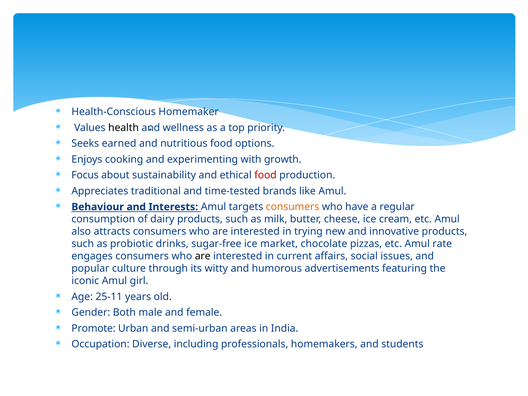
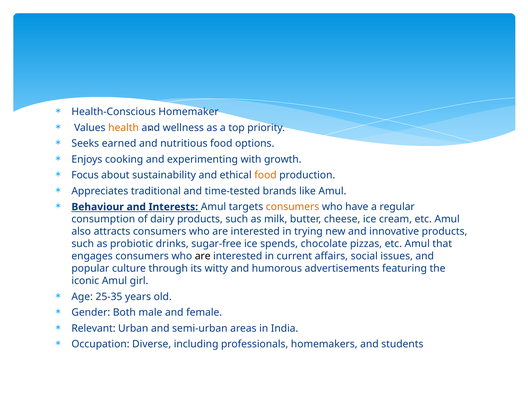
health colour: black -> orange
food at (265, 175) colour: red -> orange
market: market -> spends
rate: rate -> that
25-11: 25-11 -> 25-35
Promote: Promote -> Relevant
